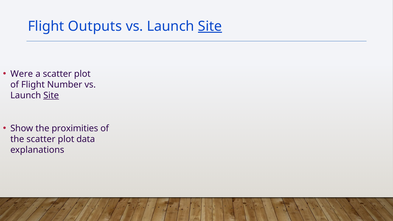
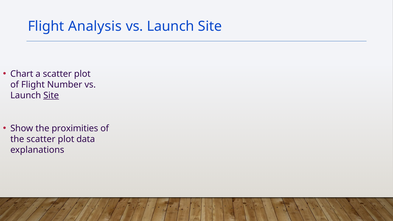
Outputs: Outputs -> Analysis
Site at (210, 26) underline: present -> none
Were: Were -> Chart
